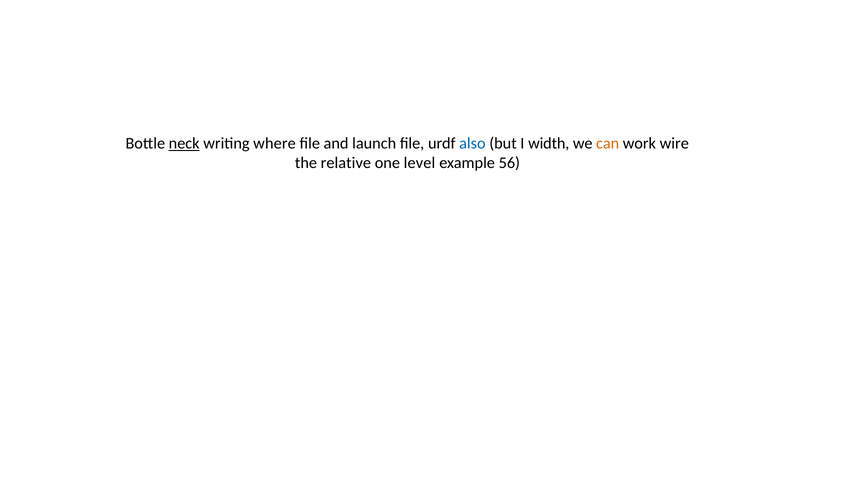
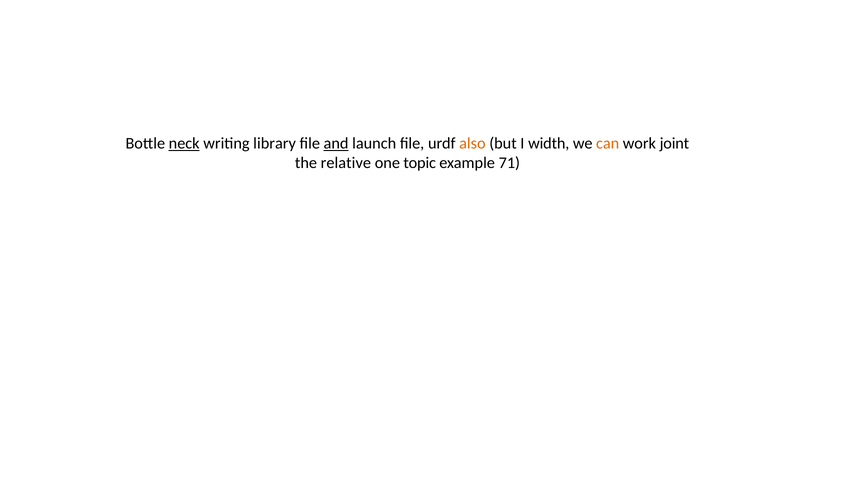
where: where -> library
and underline: none -> present
also colour: blue -> orange
wire: wire -> joint
level: level -> topic
56: 56 -> 71
